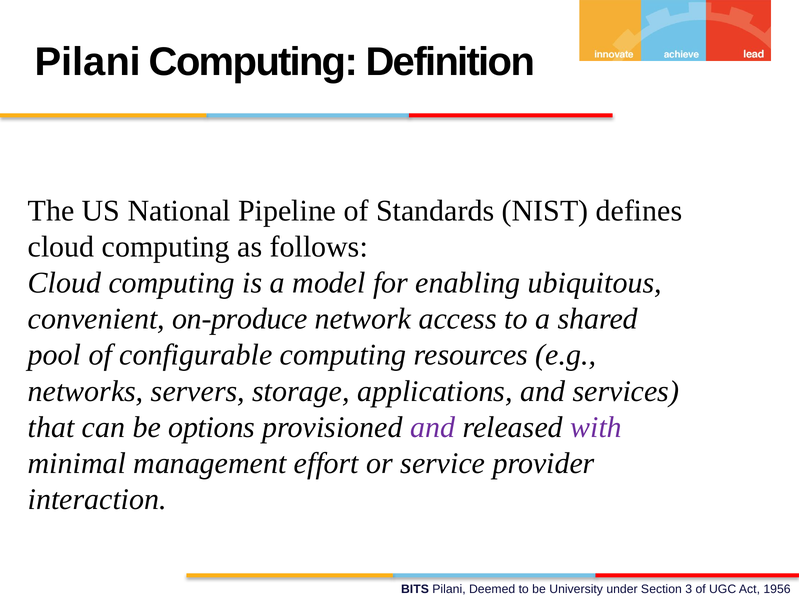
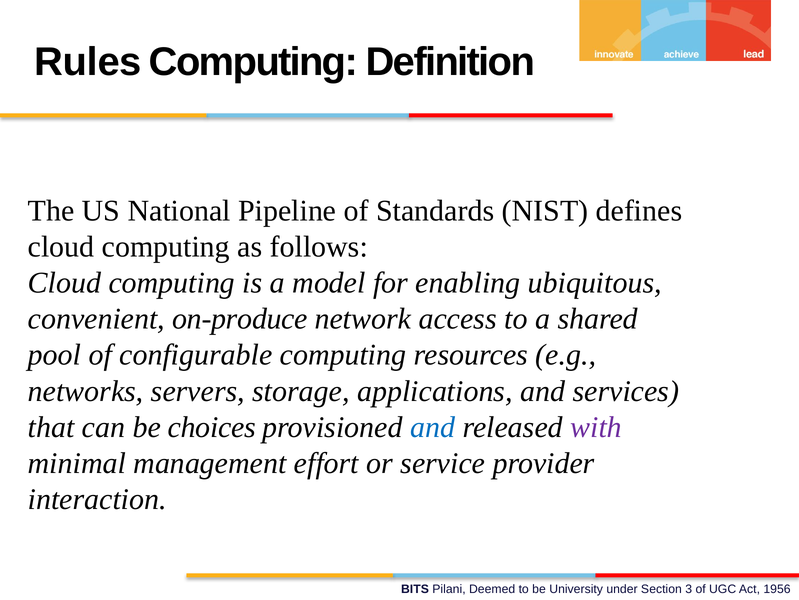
Pilani at (88, 62): Pilani -> Rules
options: options -> choices
and at (433, 427) colour: purple -> blue
